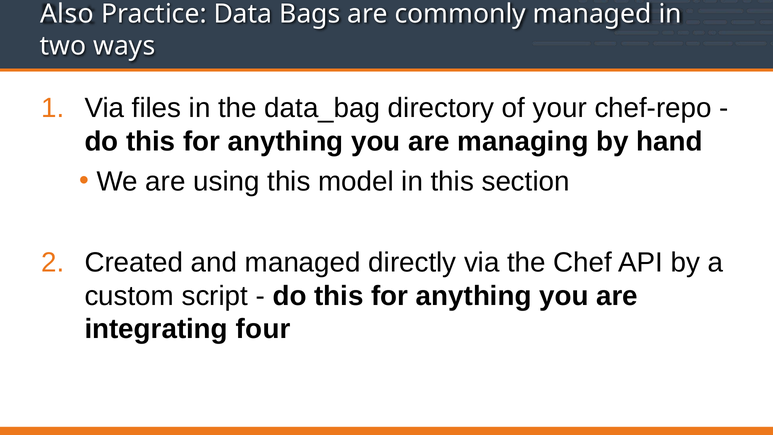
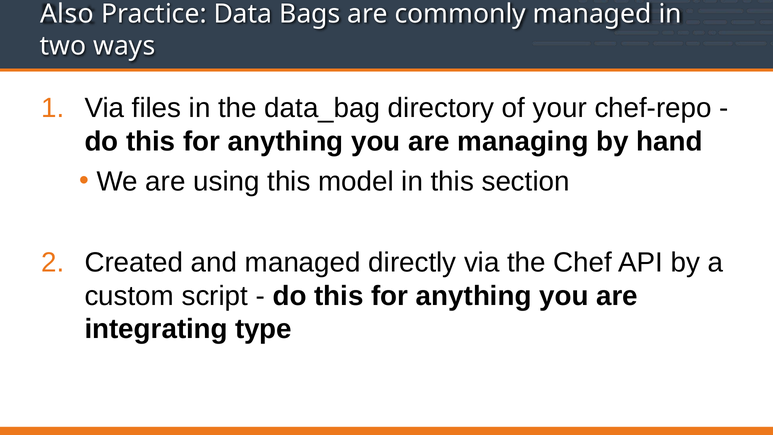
four: four -> type
